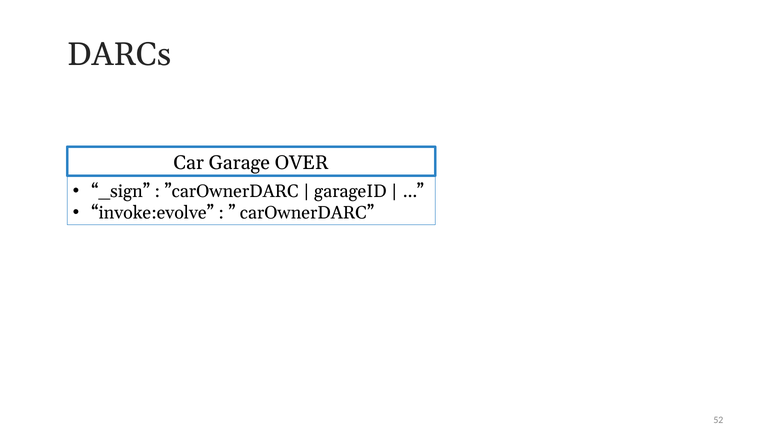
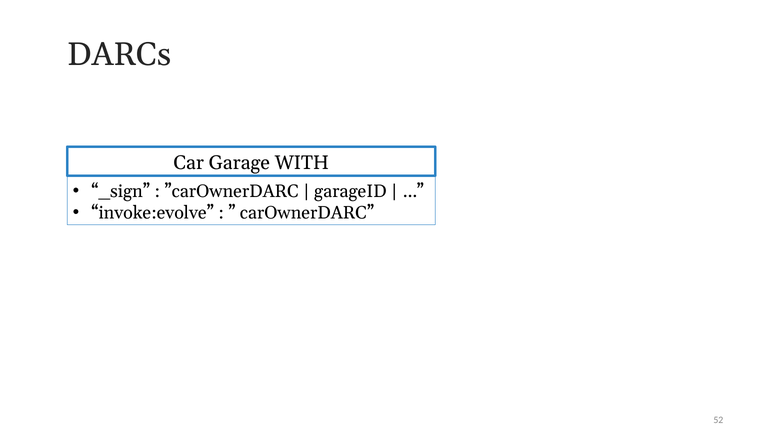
OVER: OVER -> WITH
